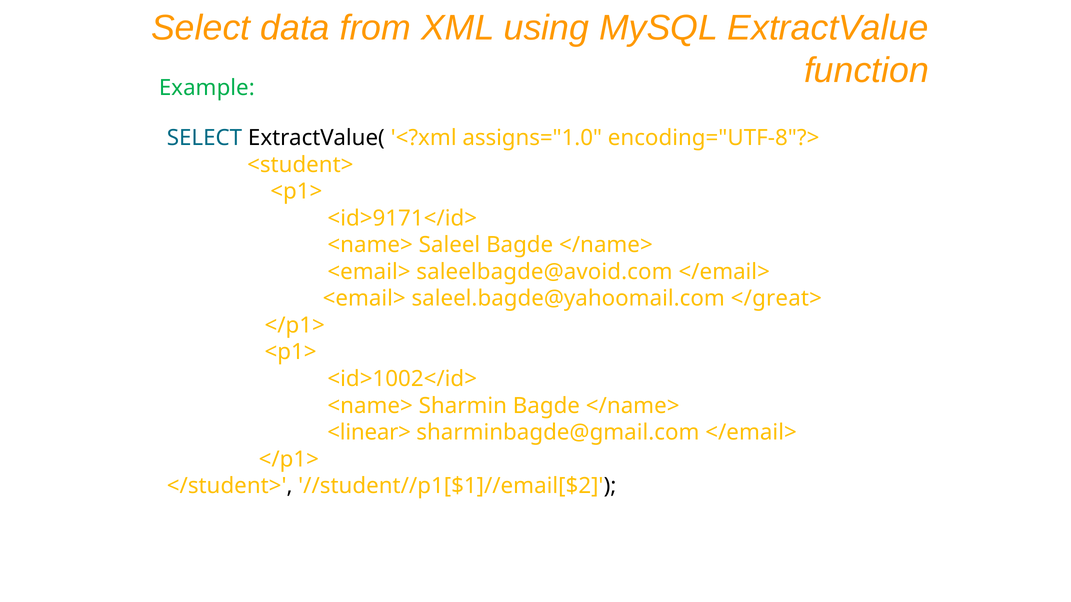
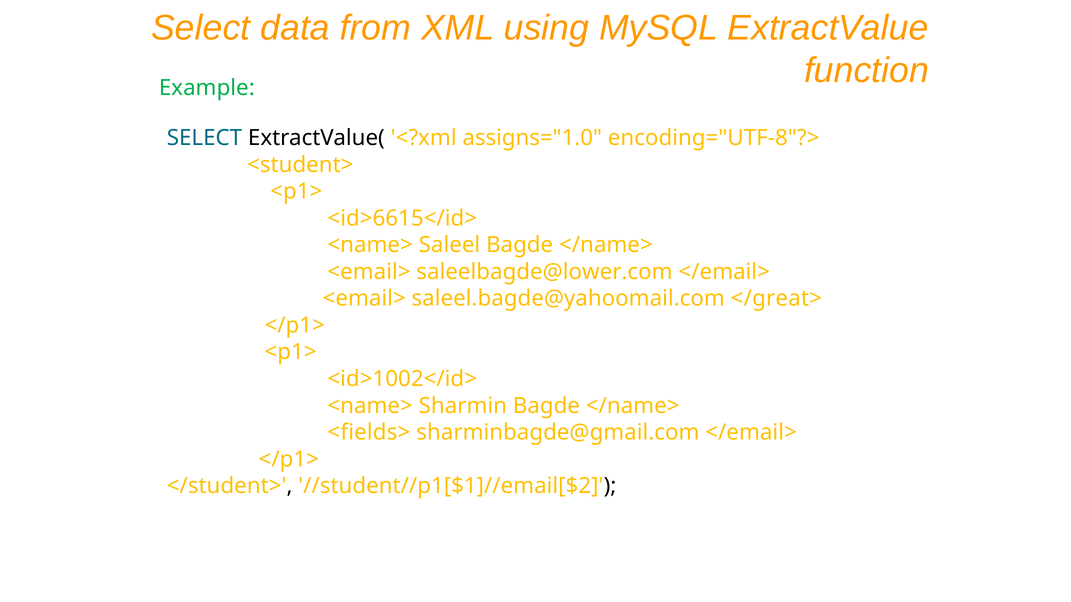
<id>9171</id>: <id>9171</id> -> <id>6615</id>
saleelbagde@avoid.com: saleelbagde@avoid.com -> saleelbagde@lower.com
<linear>: <linear> -> <fields>
